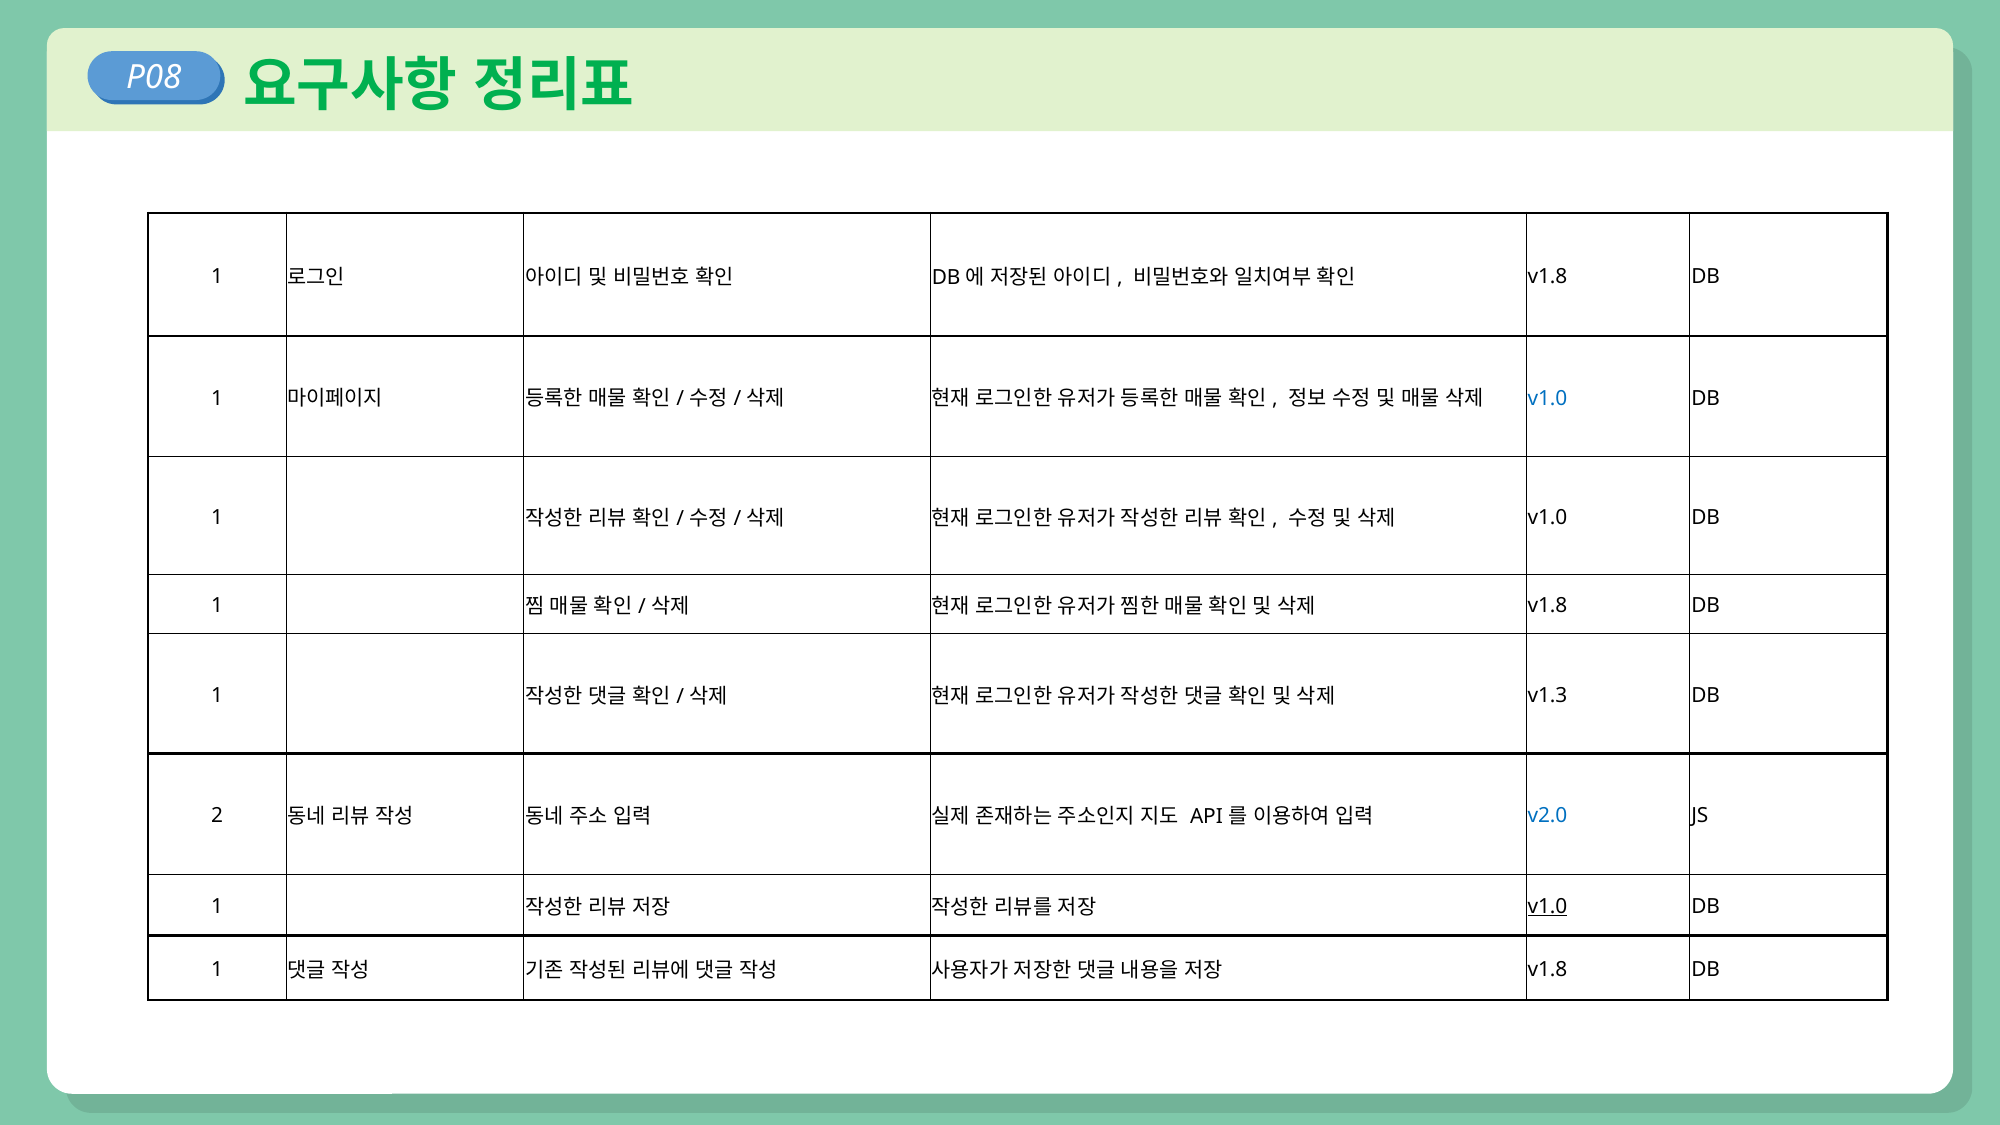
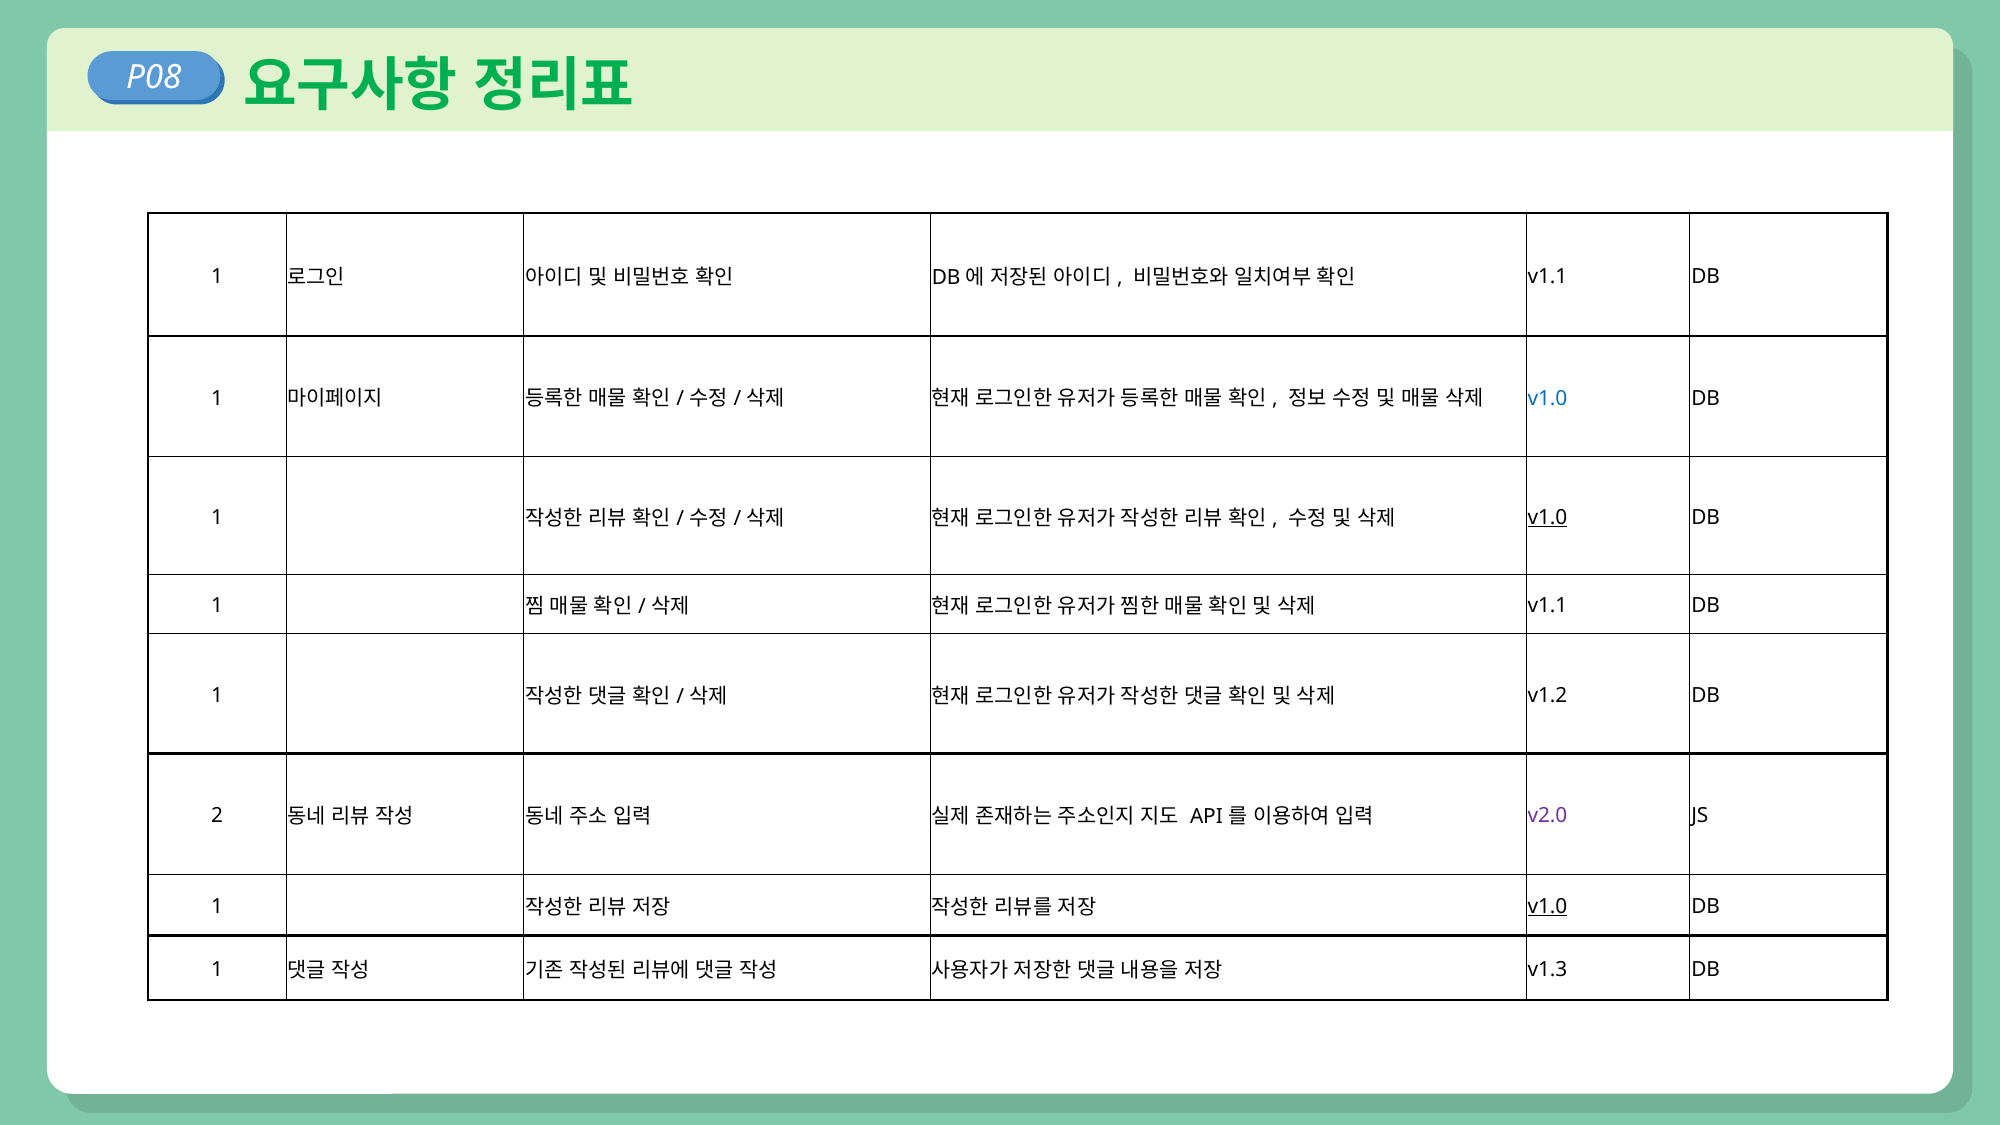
v1.8 at (1548, 276): v1.8 -> v1.1
v1.0 at (1548, 517) underline: none -> present
v1.8 at (1548, 606): v1.8 -> v1.1
v1.3: v1.3 -> v1.2
v2.0 colour: blue -> purple
v1.8 at (1548, 970): v1.8 -> v1.3
